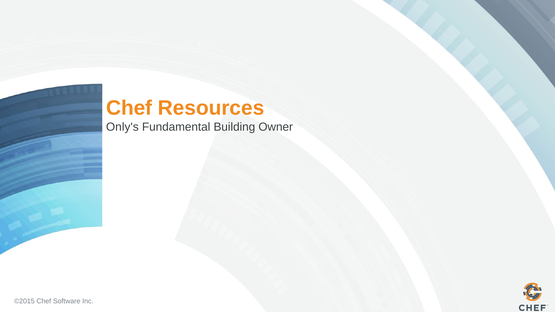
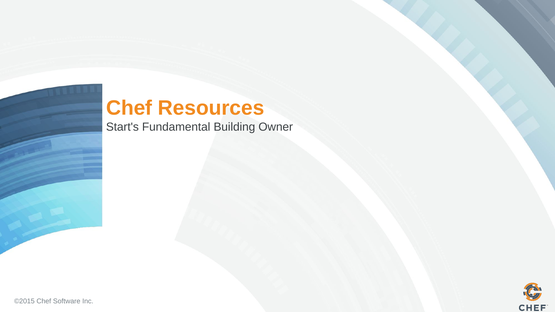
Only's: Only's -> Start's
